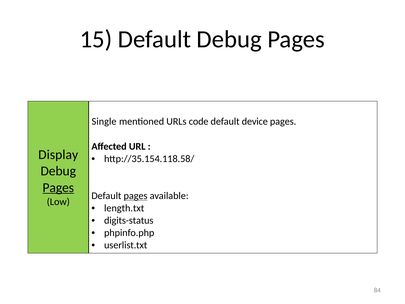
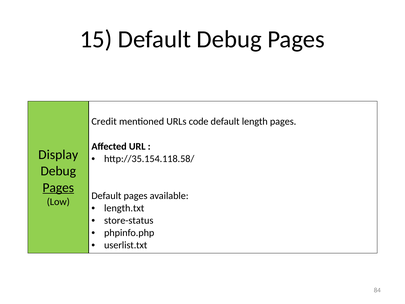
Single: Single -> Credit
device: device -> length
pages at (136, 196) underline: present -> none
digits-status: digits-status -> store-status
